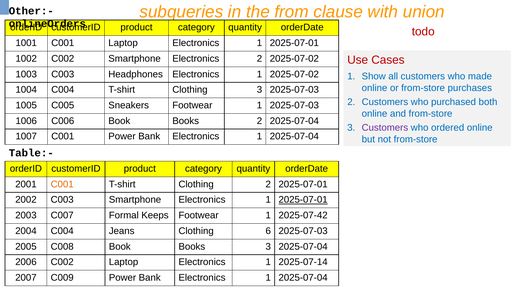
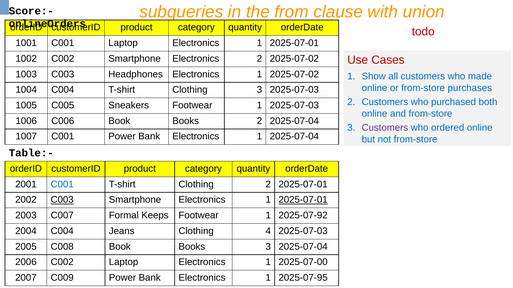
Other:-: Other:- -> Score:-
C001 at (62, 185) colour: orange -> blue
C003 at (62, 200) underline: none -> present
2025-07-42: 2025-07-42 -> 2025-07-92
6: 6 -> 4
2025-07-14: 2025-07-14 -> 2025-07-00
2025-07-04 at (303, 278): 2025-07-04 -> 2025-07-95
